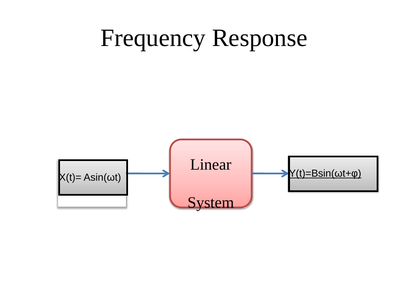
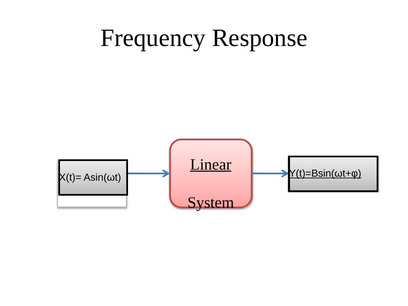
Linear underline: none -> present
